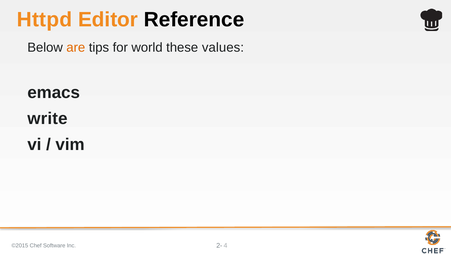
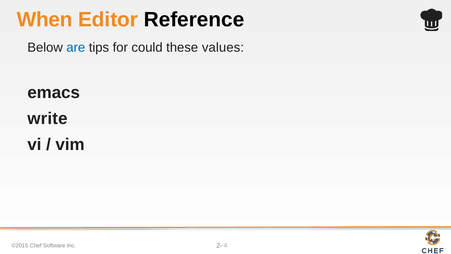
Httpd: Httpd -> When
are colour: orange -> blue
world: world -> could
